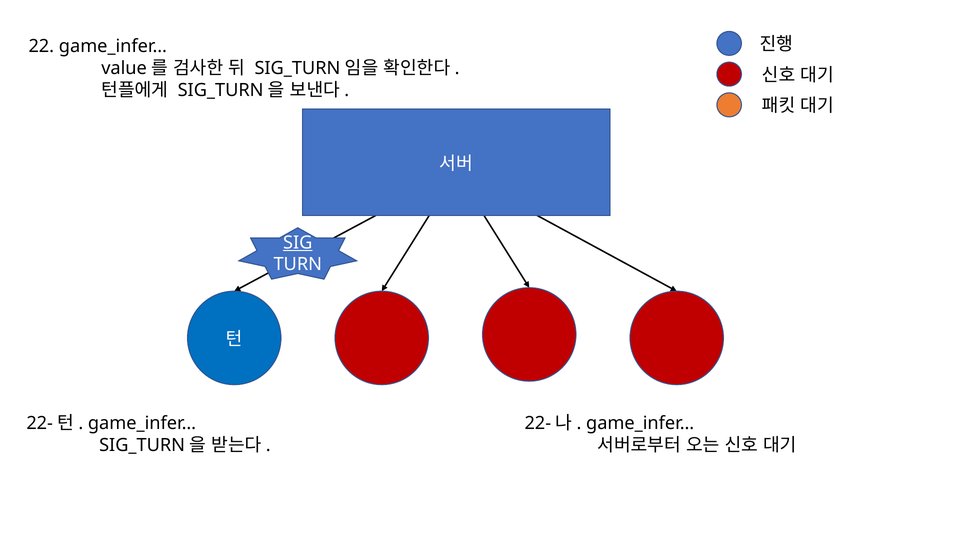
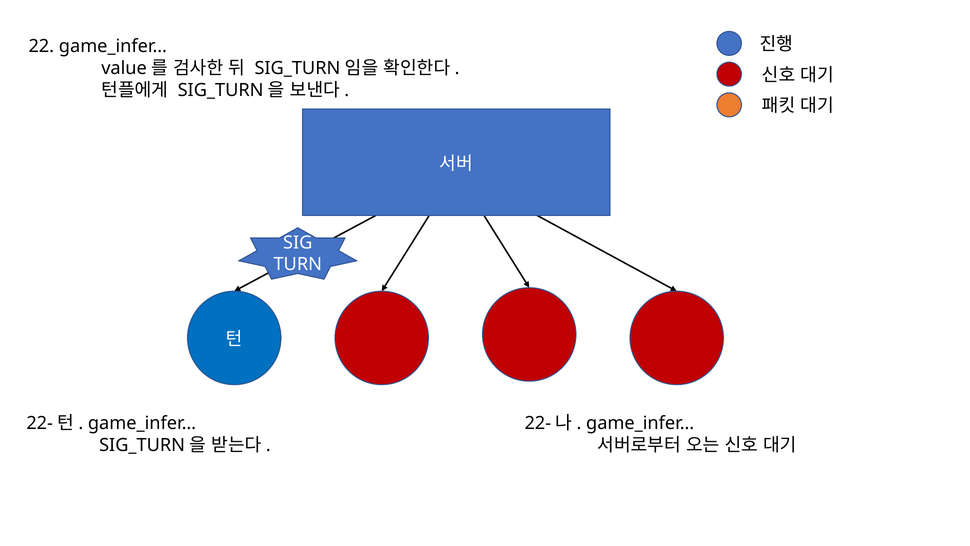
SIG underline: present -> none
